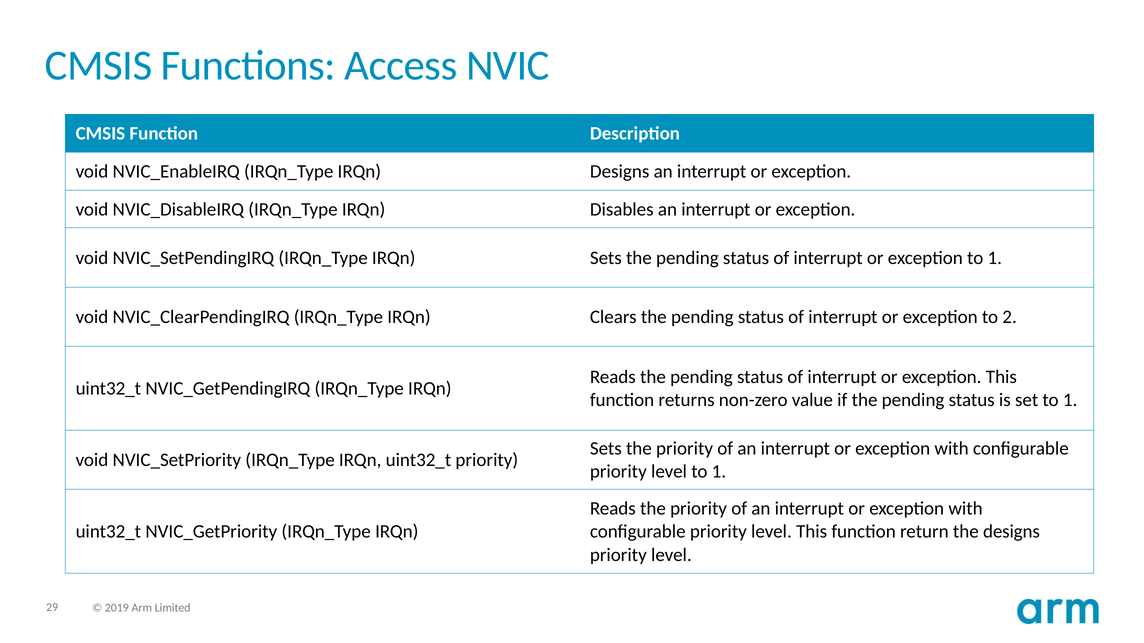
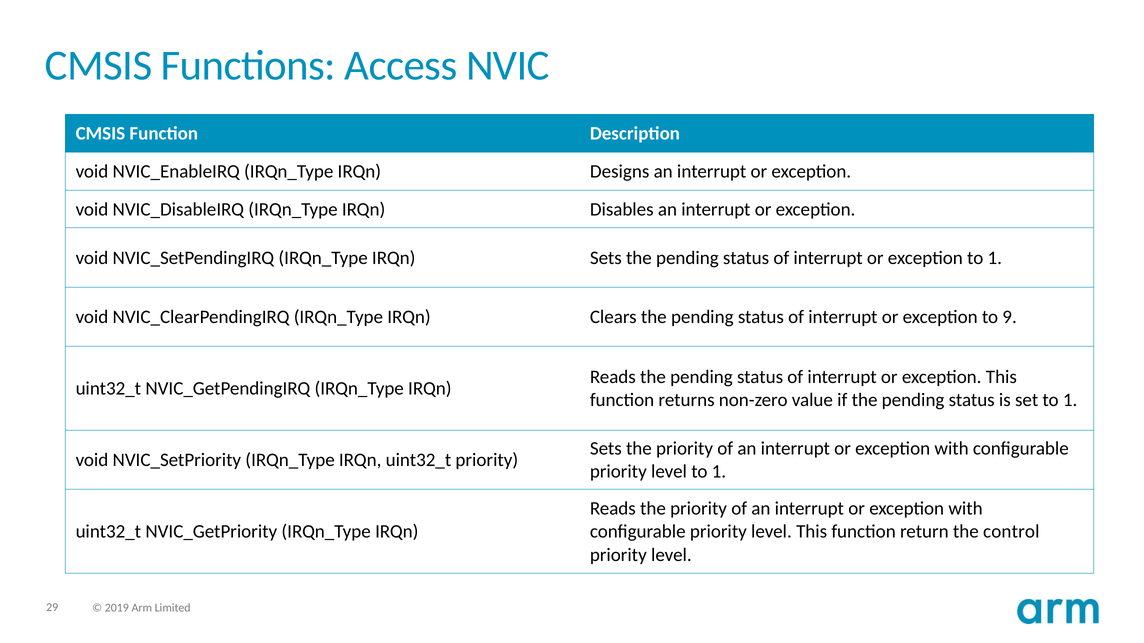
2: 2 -> 9
the designs: designs -> control
